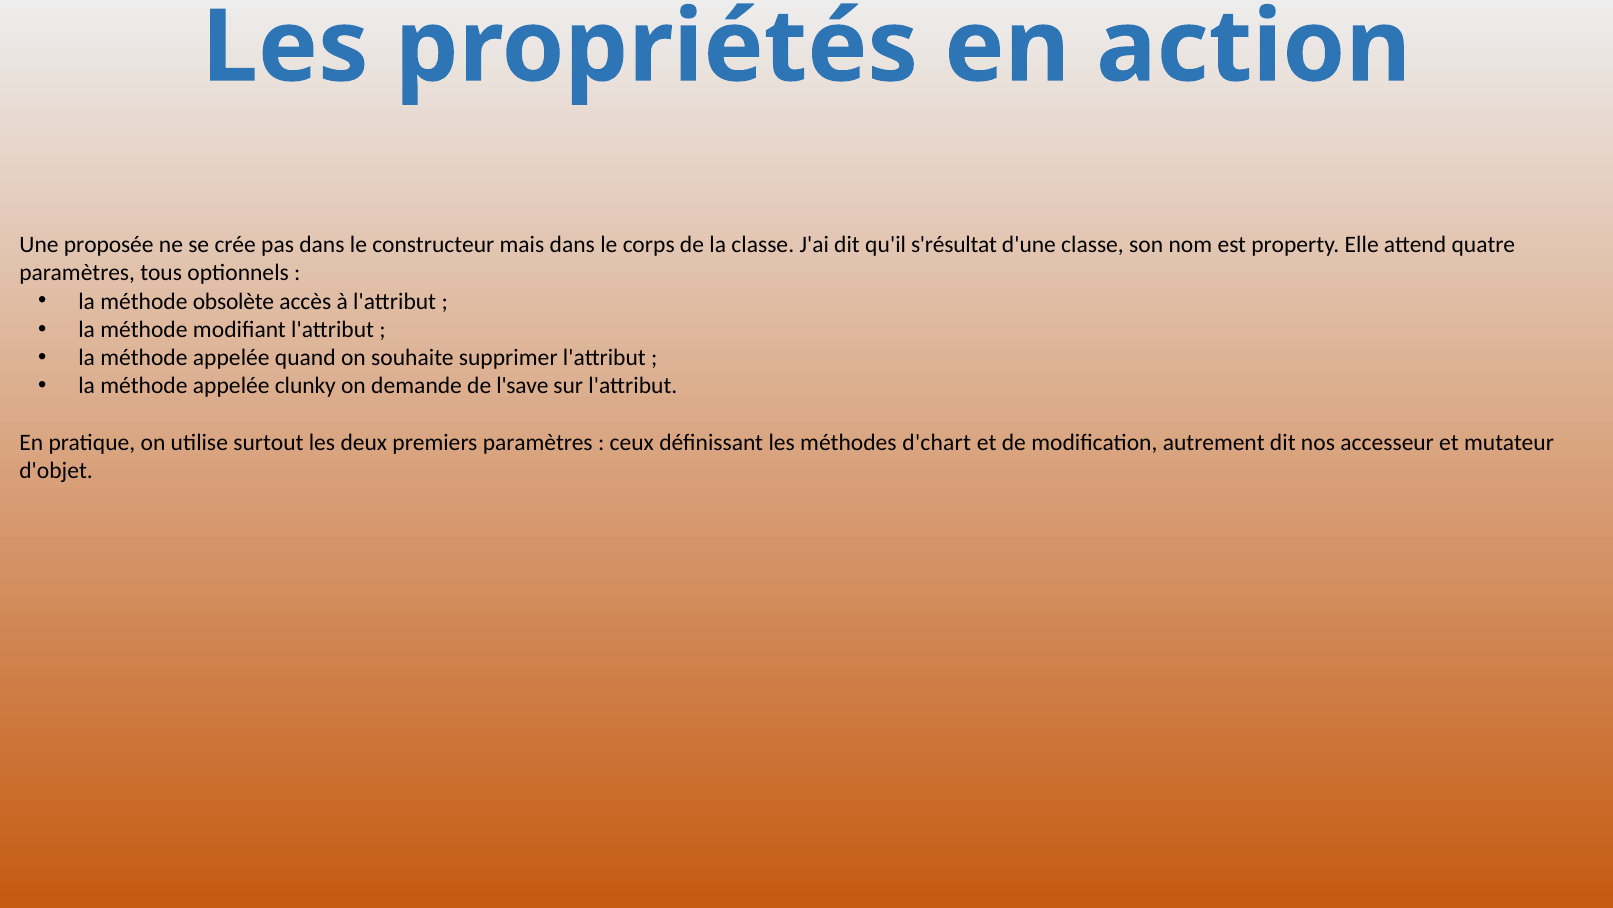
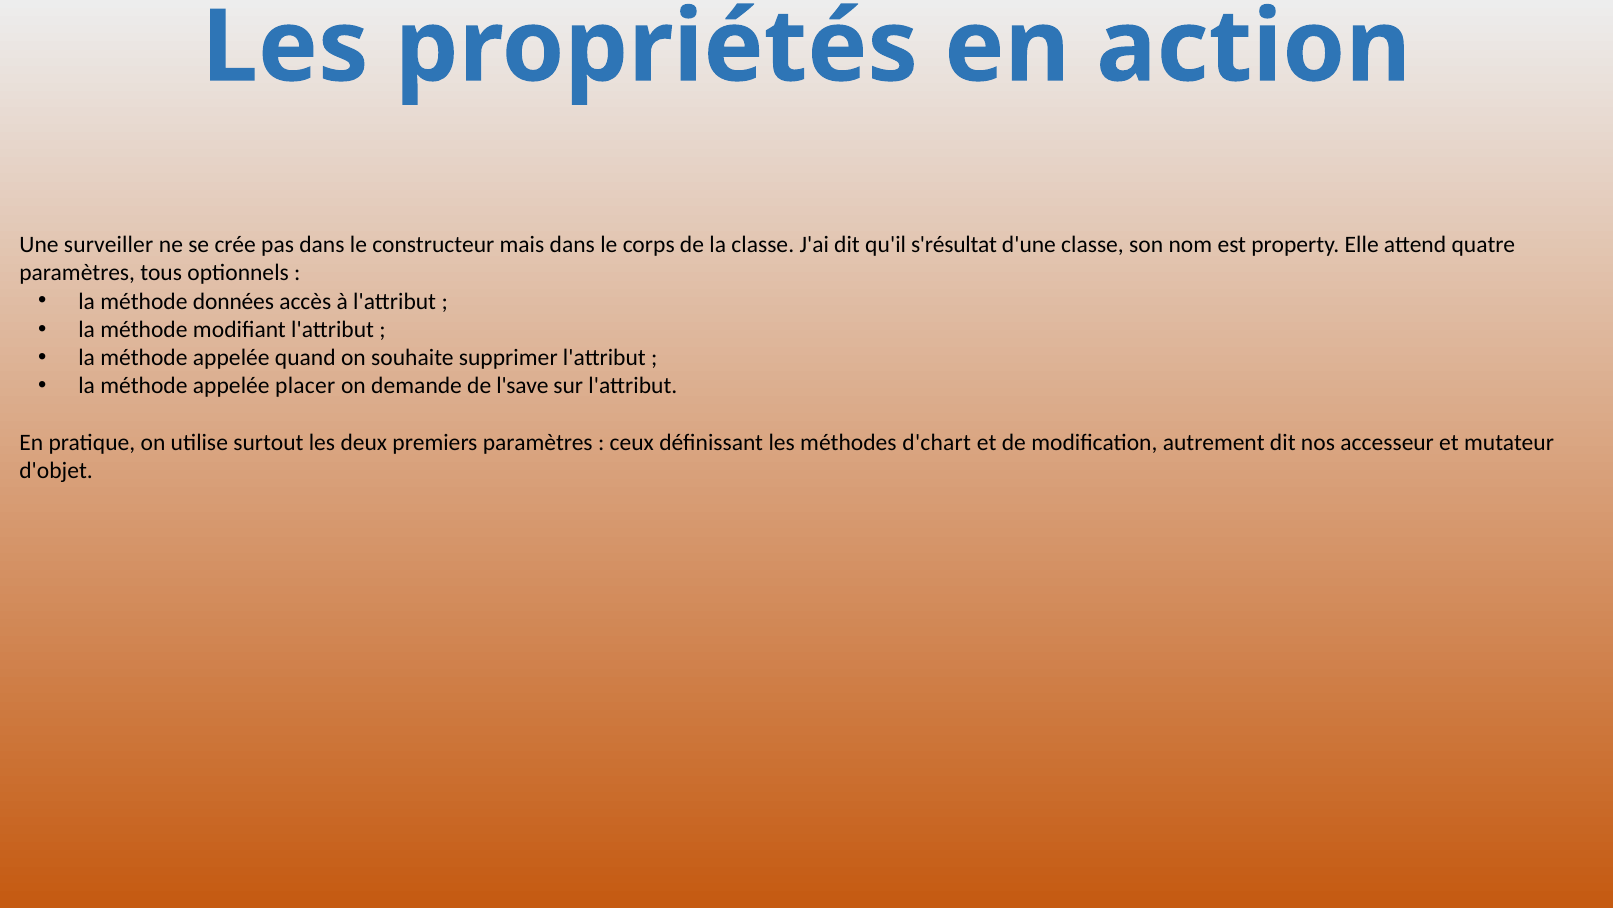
proposée: proposée -> surveiller
obsolète: obsolète -> données
clunky: clunky -> placer
